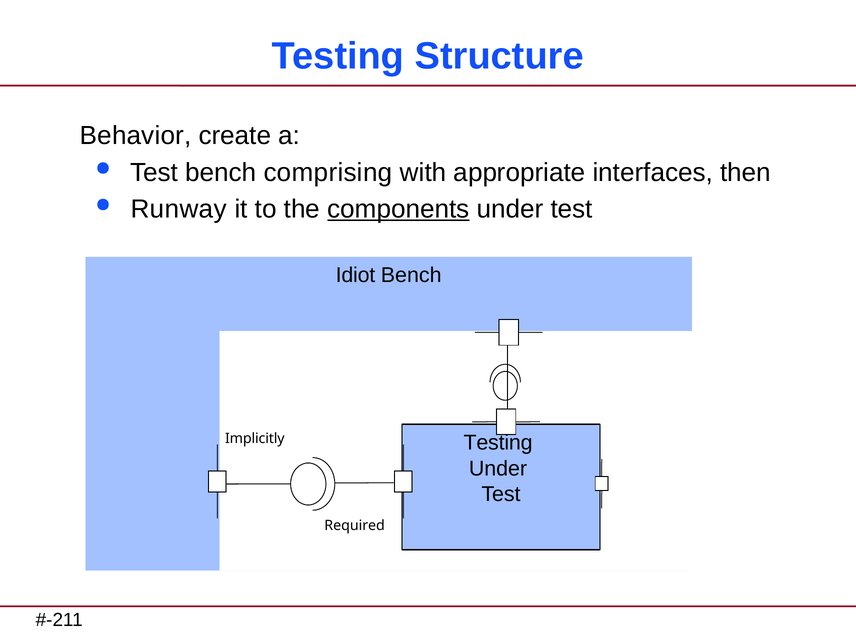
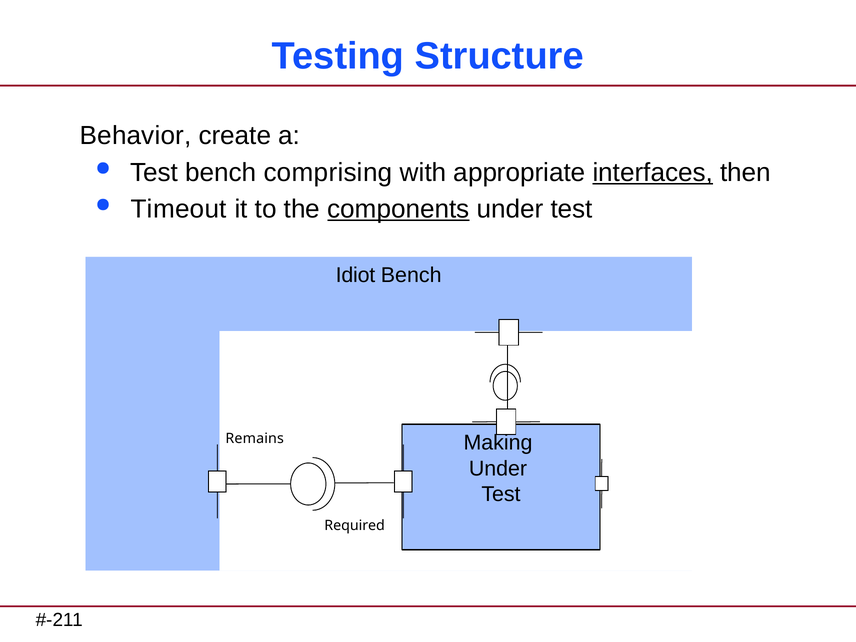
interfaces underline: none -> present
Runway: Runway -> Timeout
Testing at (498, 443): Testing -> Making
Implicitly: Implicitly -> Remains
